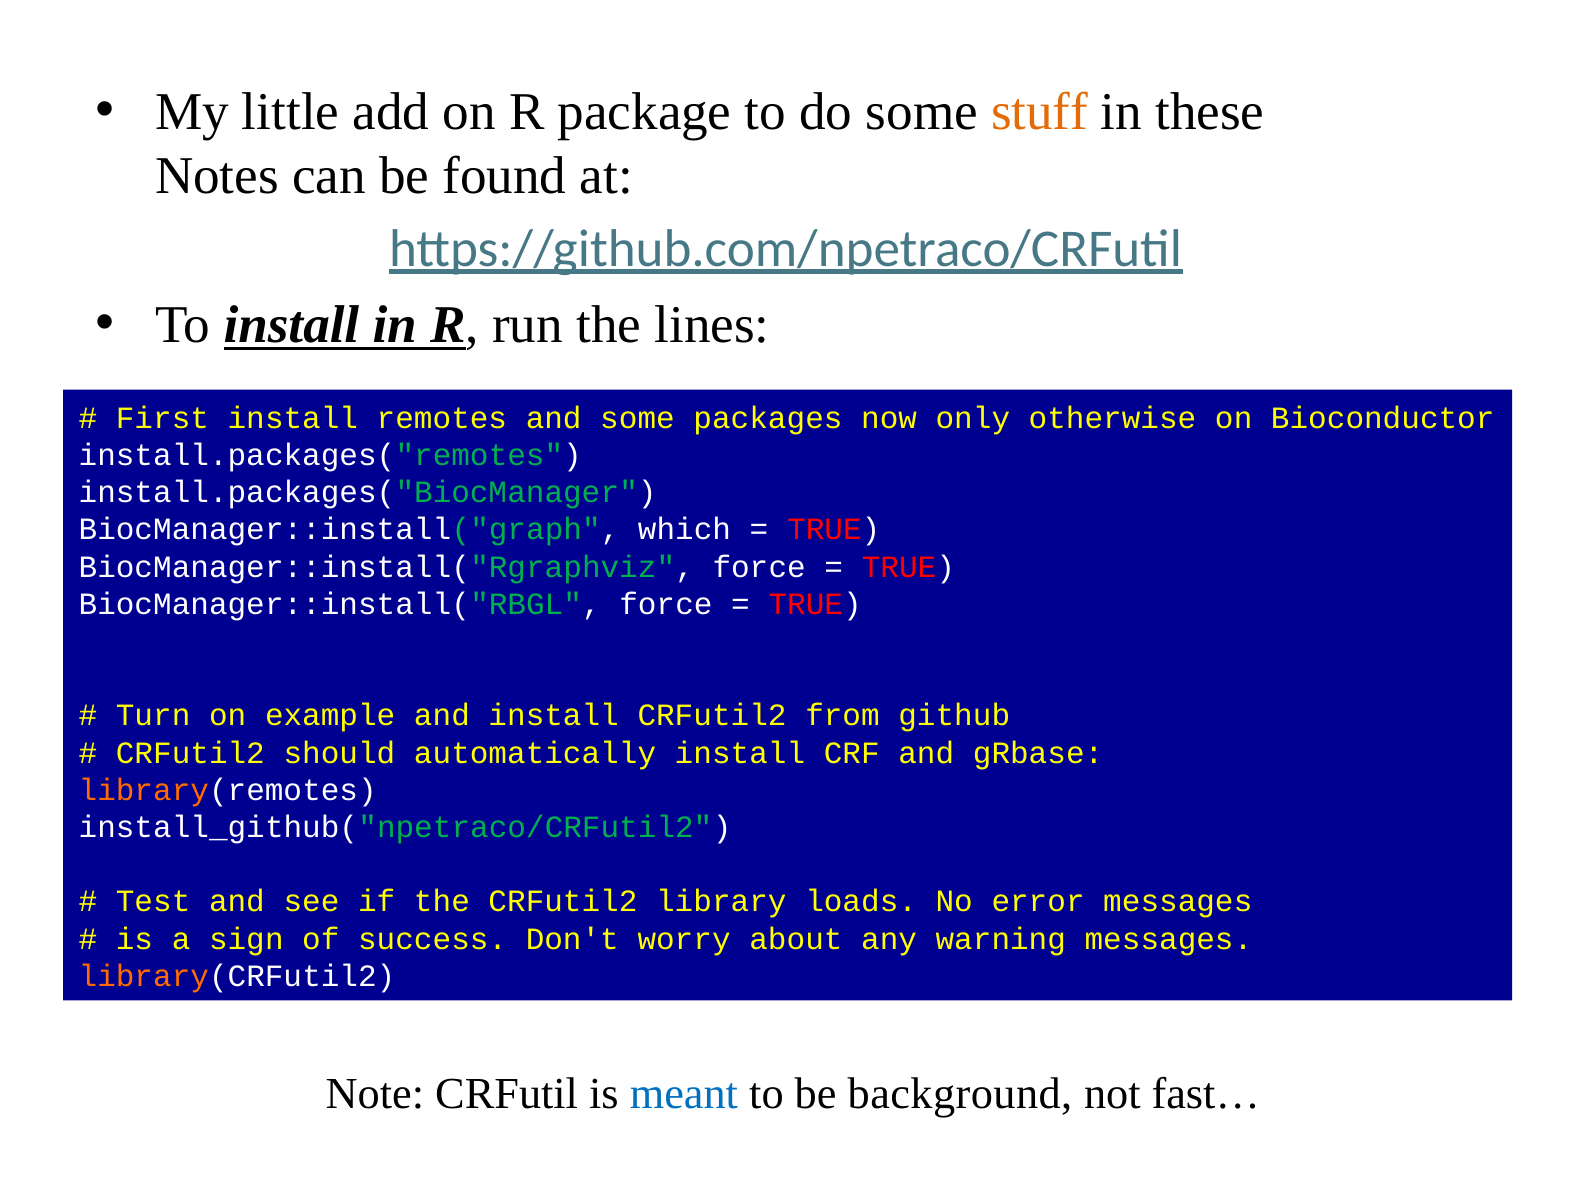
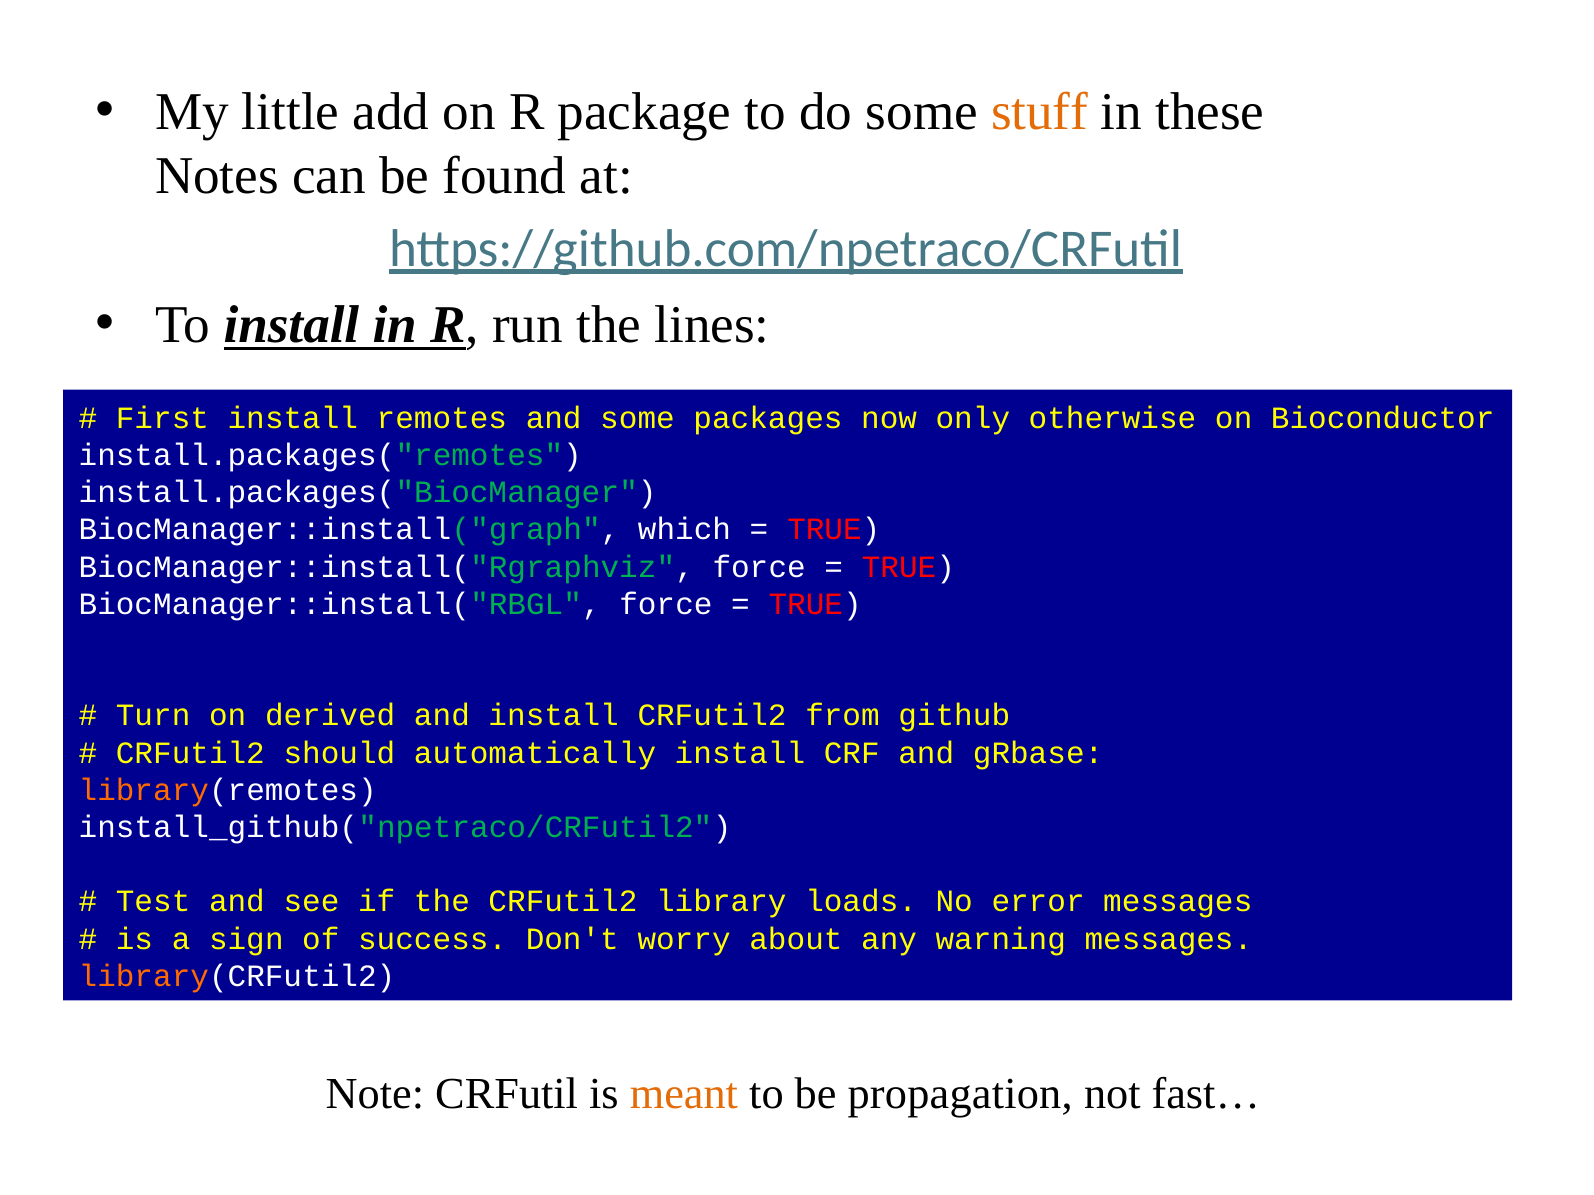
example: example -> derived
meant colour: blue -> orange
background: background -> propagation
